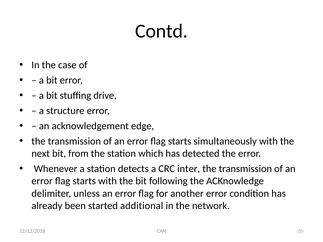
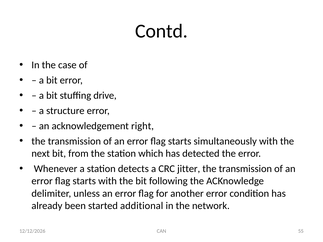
edge: edge -> right
inter: inter -> jitter
